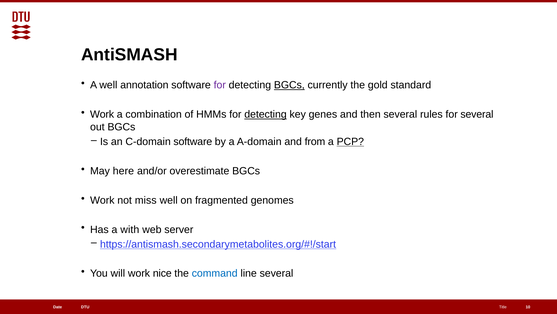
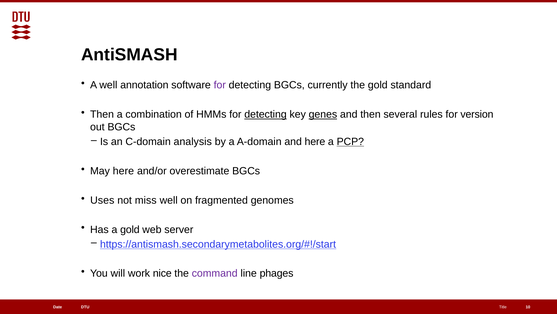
BGCs at (289, 85) underline: present -> none
Work at (102, 114): Work -> Then
genes underline: none -> present
for several: several -> version
C-domain software: software -> analysis
and from: from -> here
Work at (102, 200): Work -> Uses
a with: with -> gold
command colour: blue -> purple
line several: several -> phages
